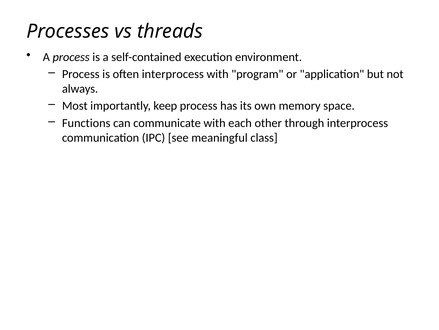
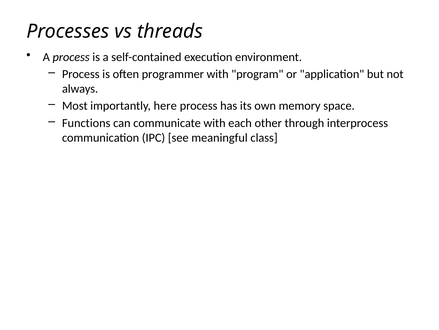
often interprocess: interprocess -> programmer
keep: keep -> here
